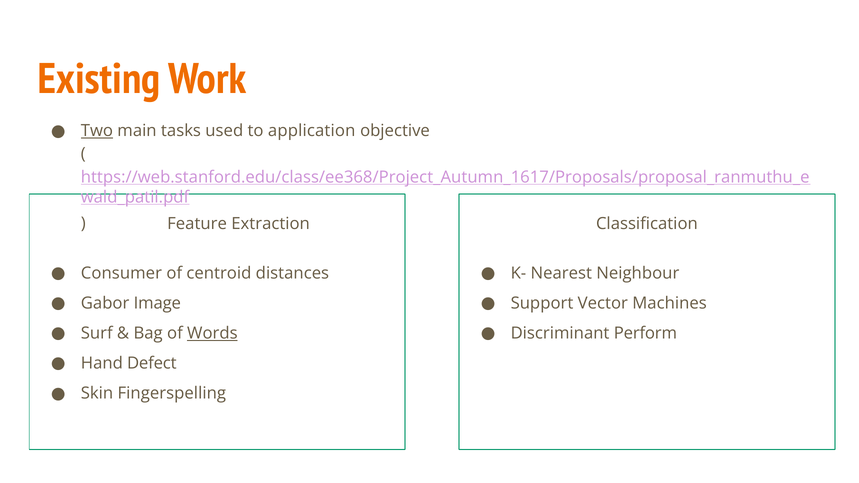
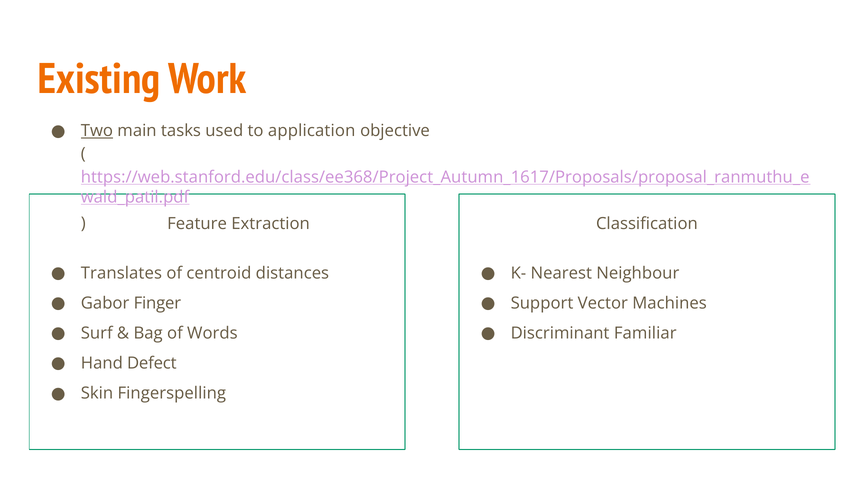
Consumer: Consumer -> Translates
Image: Image -> Finger
Words underline: present -> none
Perform: Perform -> Familiar
